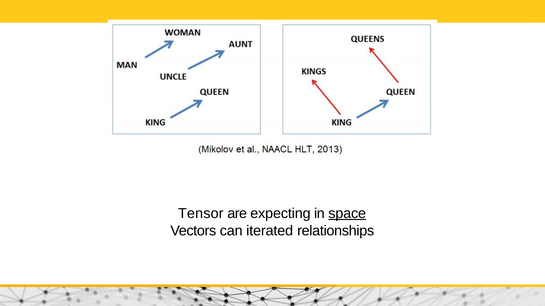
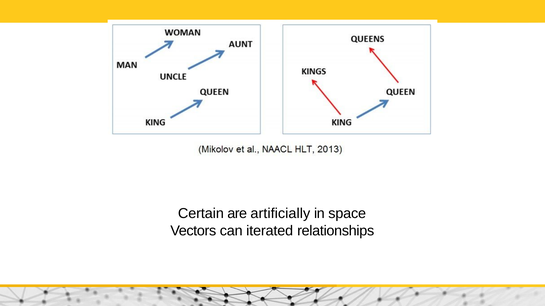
Tensor: Tensor -> Certain
expecting: expecting -> artificially
space underline: present -> none
